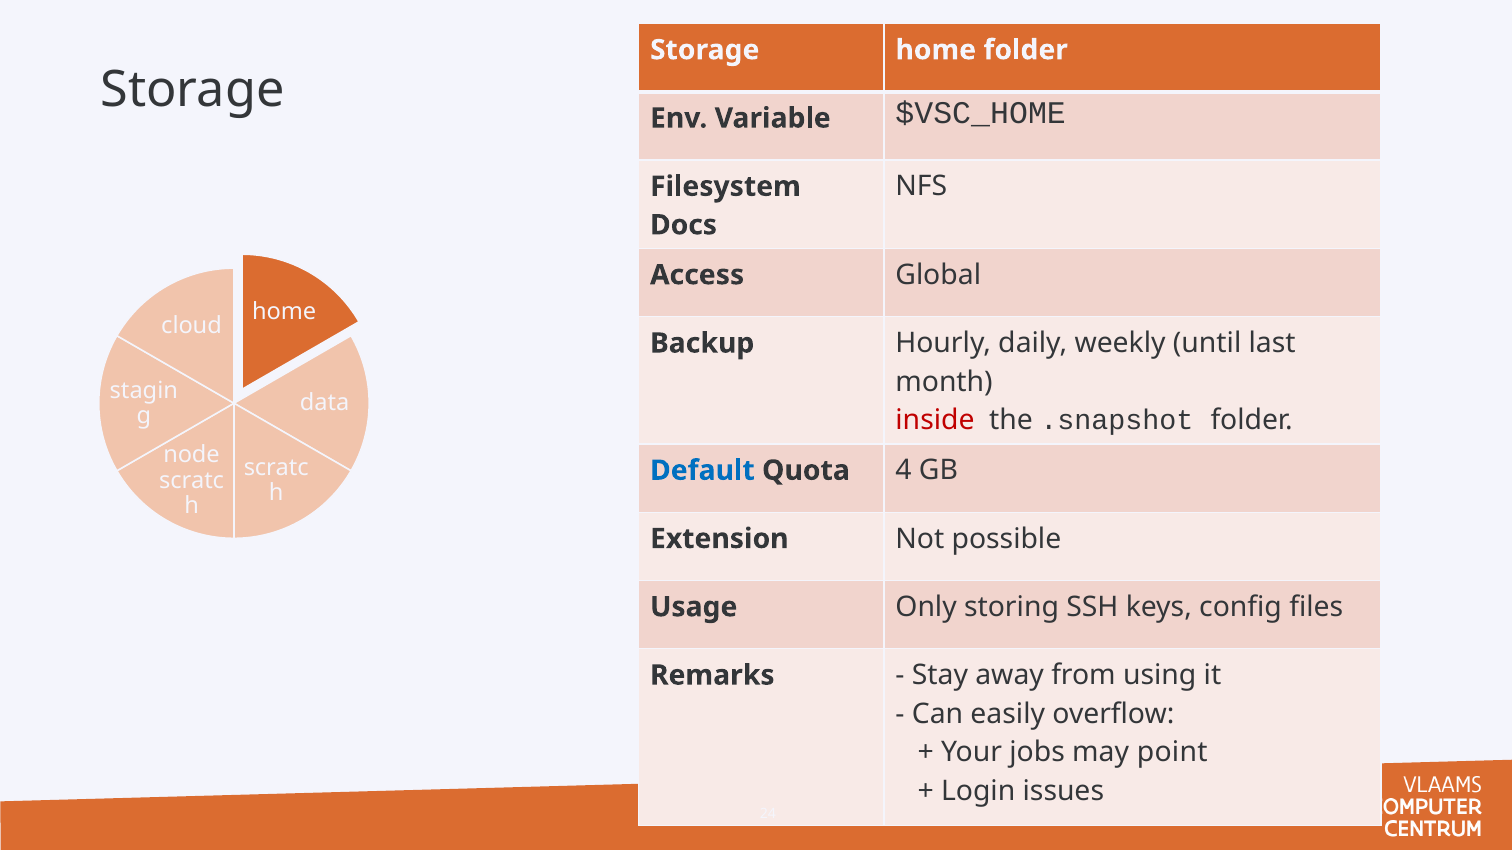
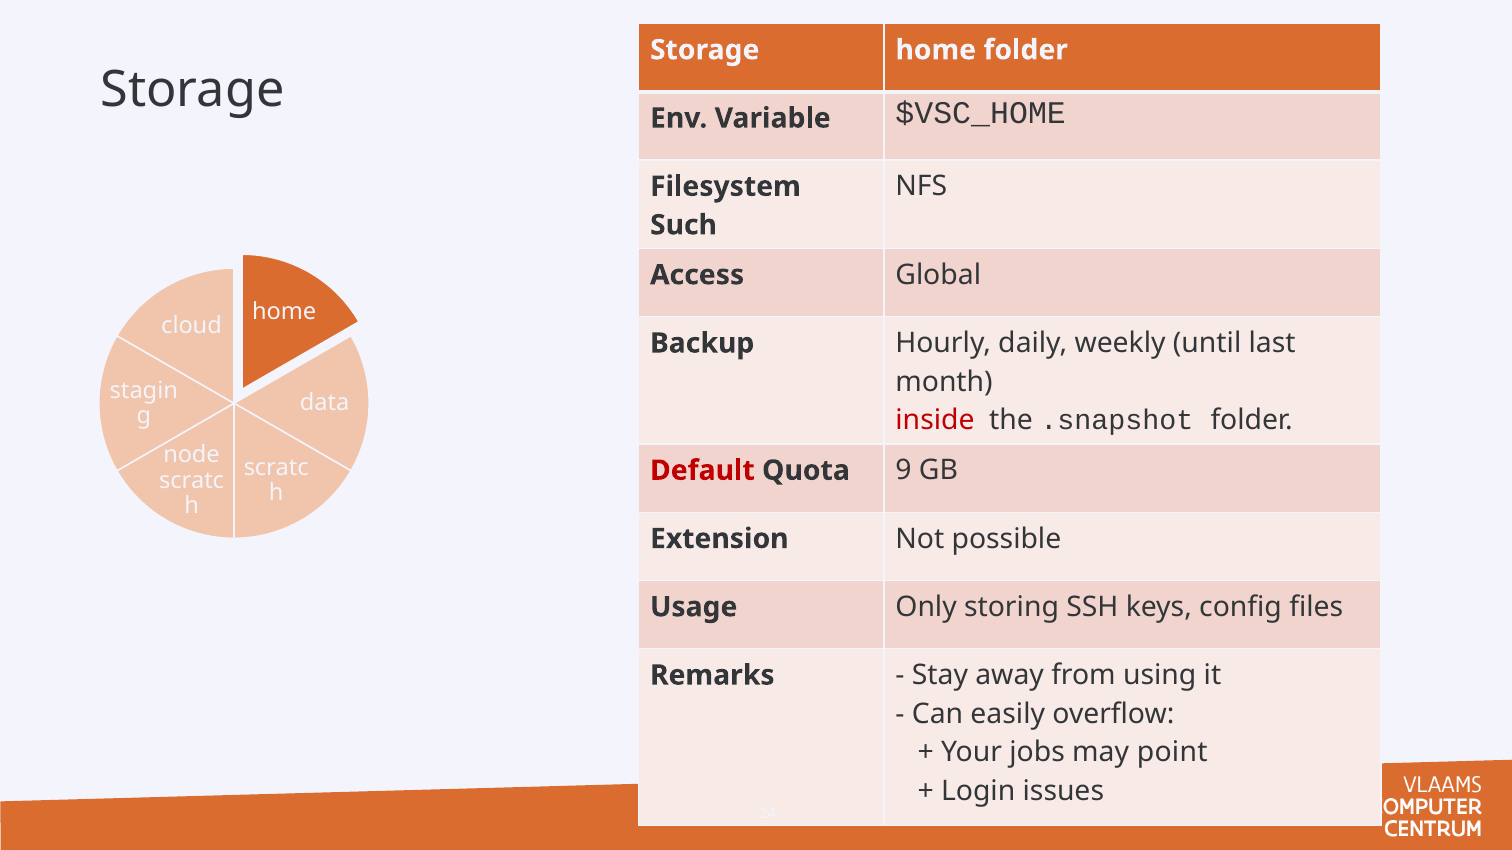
Docs: Docs -> Such
Default colour: blue -> red
4: 4 -> 9
